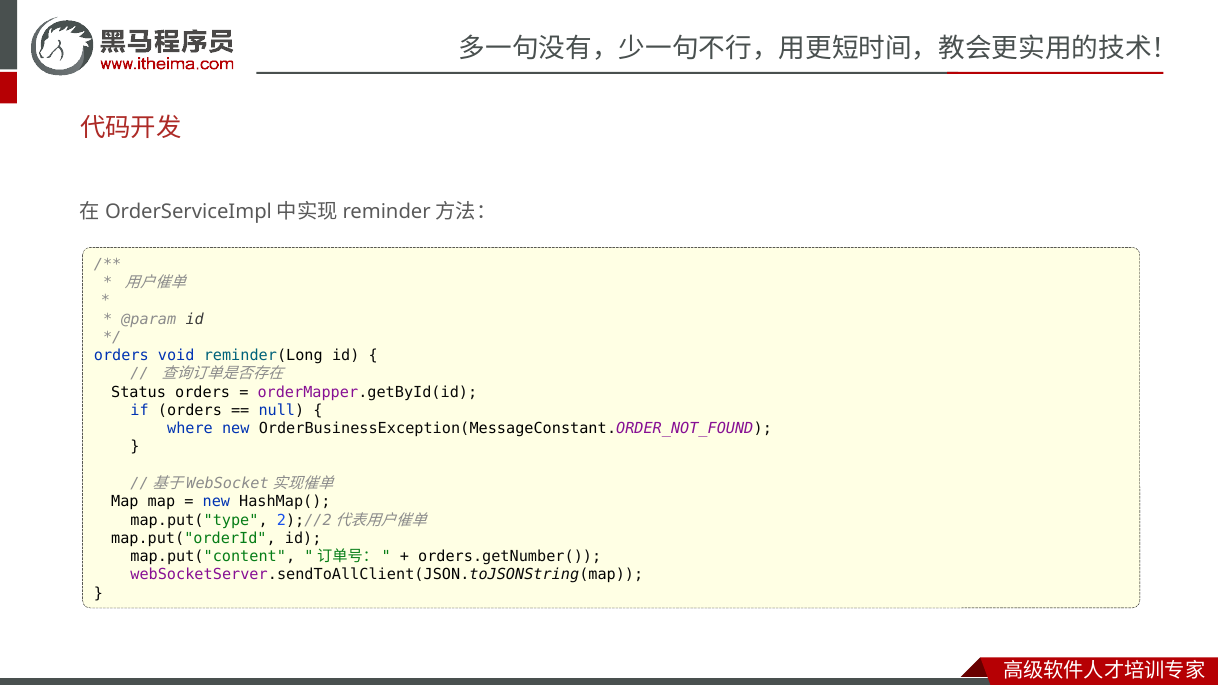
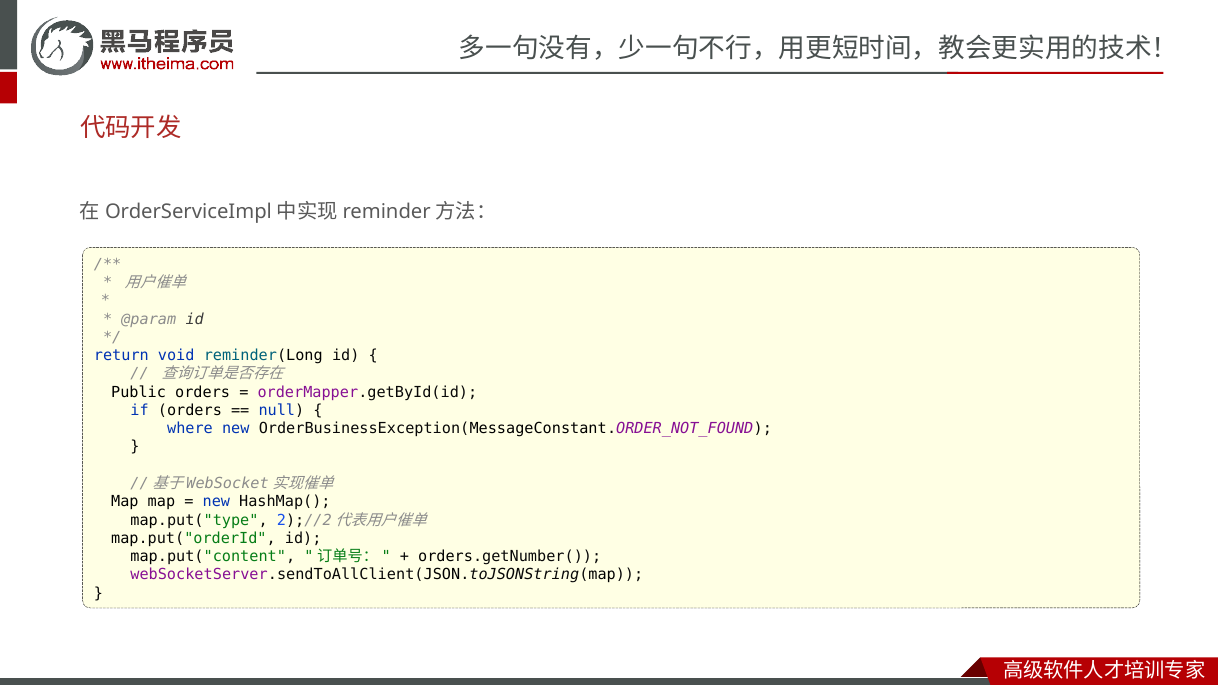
orders at (121, 356): orders -> return
Status: Status -> Public
